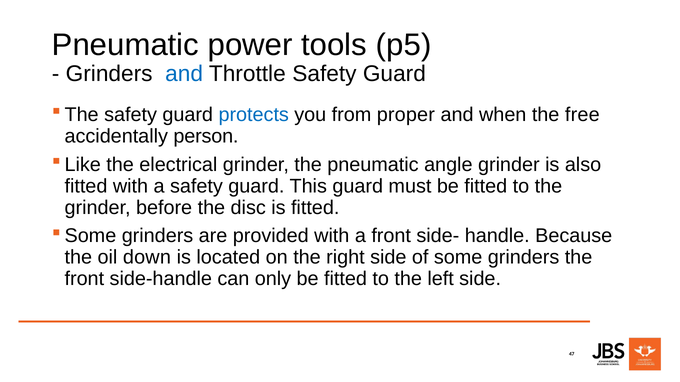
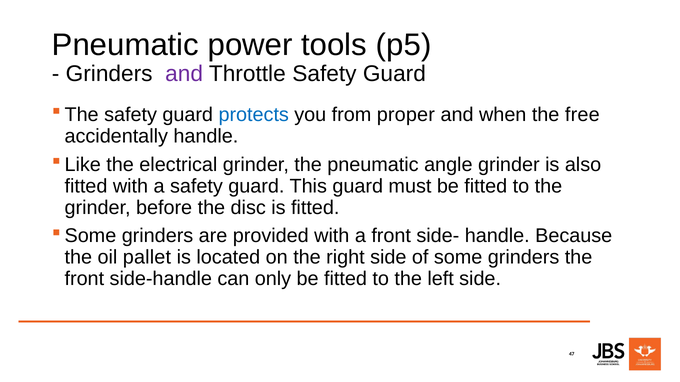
and at (184, 74) colour: blue -> purple
accidentally person: person -> handle
down: down -> pallet
